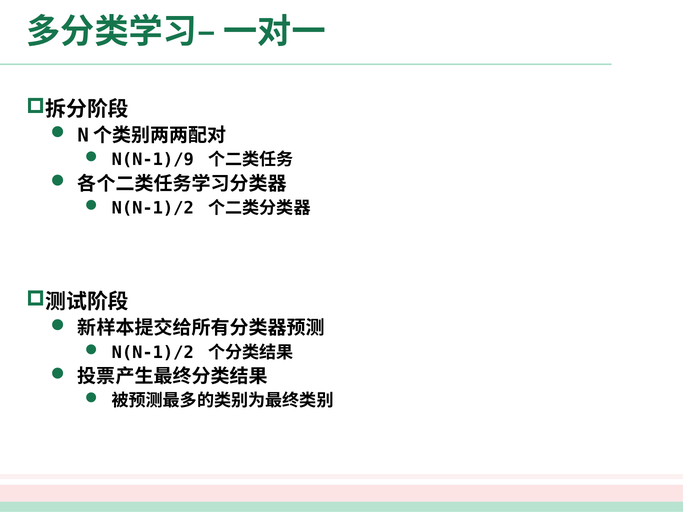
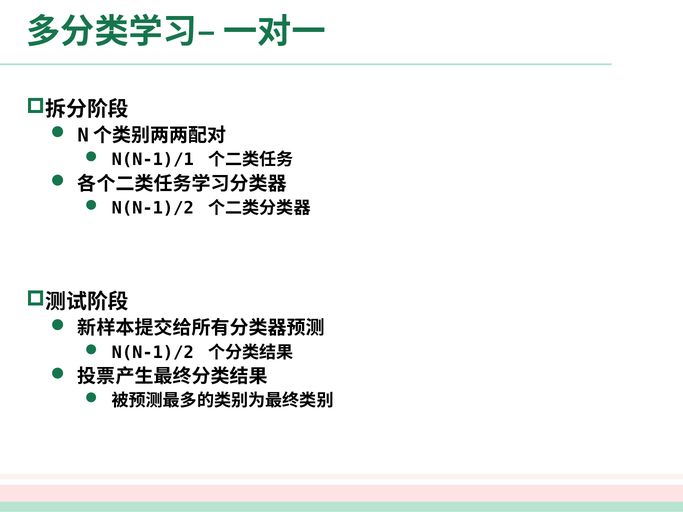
N(N-1)/9: N(N-1)/9 -> N(N-1)/1
